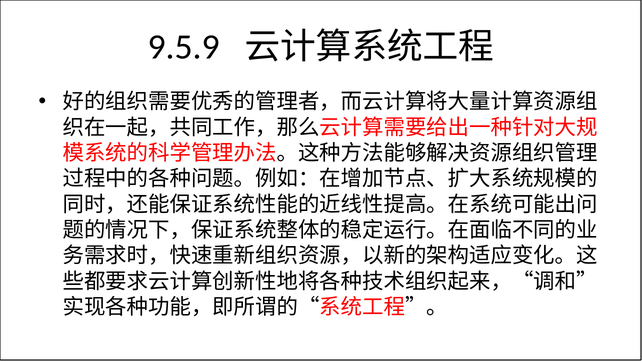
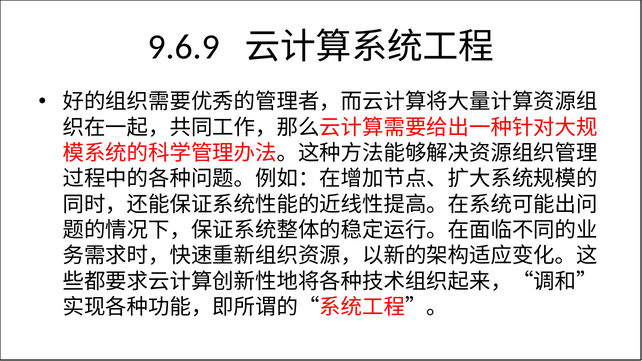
9.5.9: 9.5.9 -> 9.6.9
